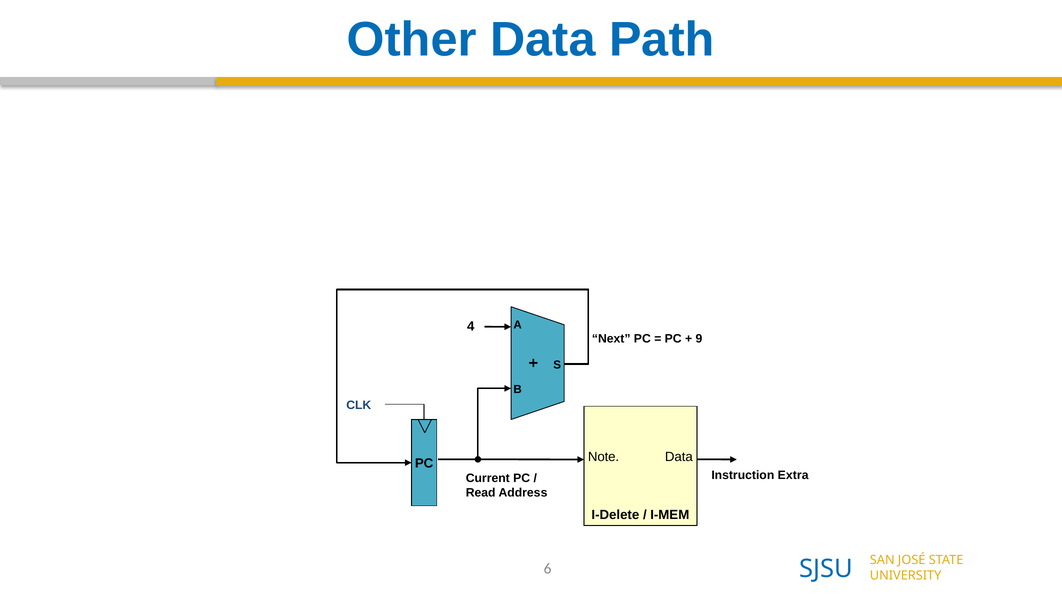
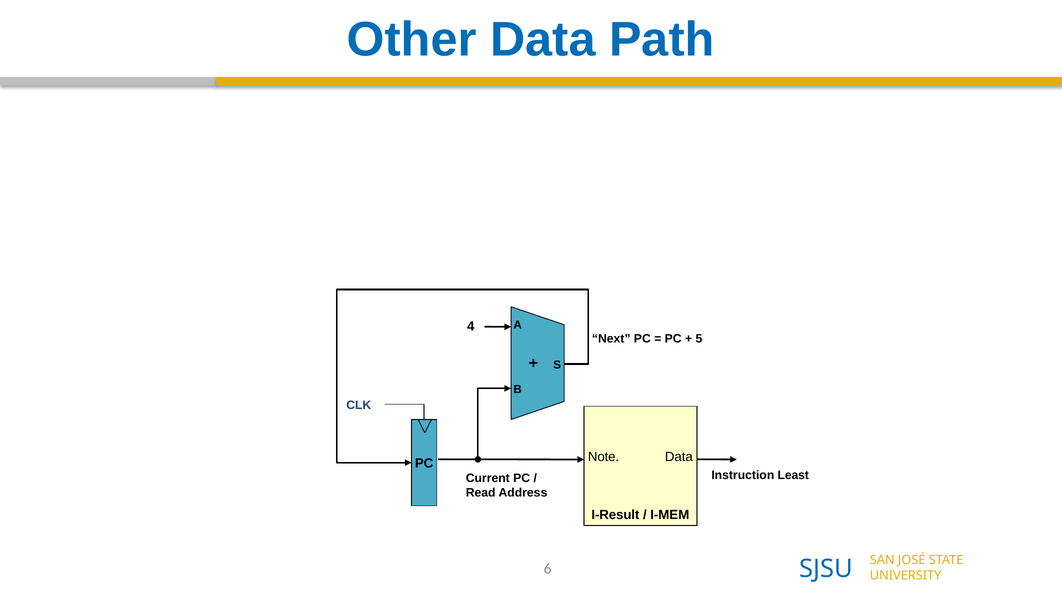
9: 9 -> 5
Extra: Extra -> Least
I-Delete: I-Delete -> I-Result
